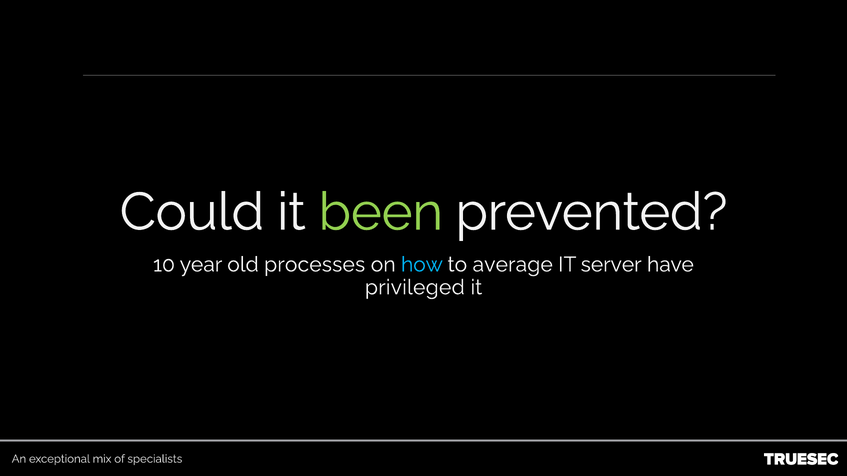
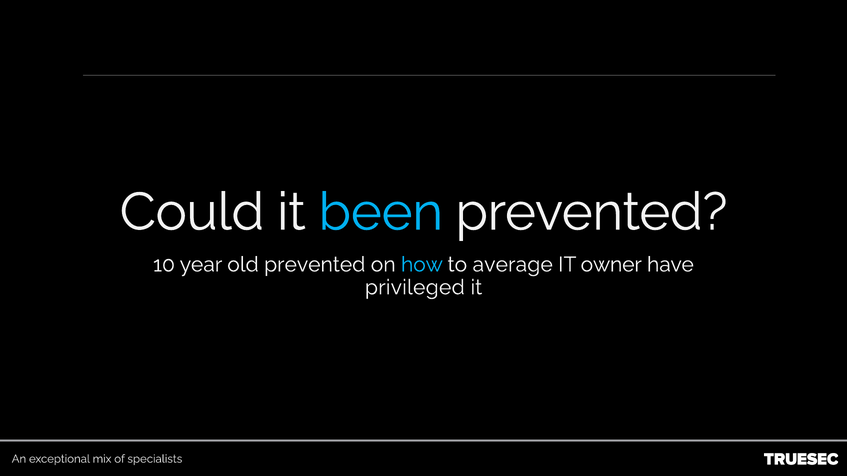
been colour: light green -> light blue
old processes: processes -> prevented
server: server -> owner
